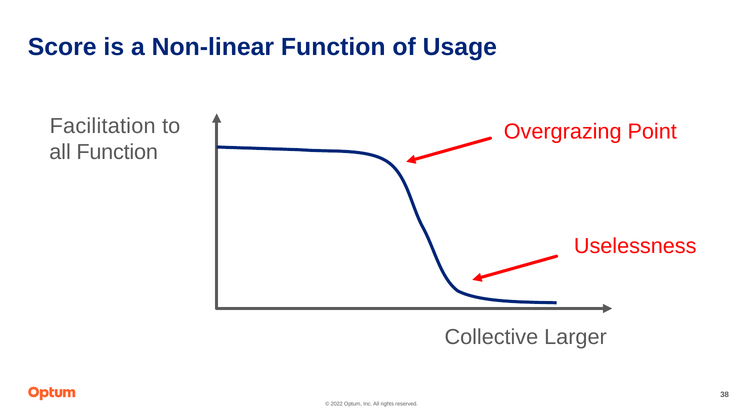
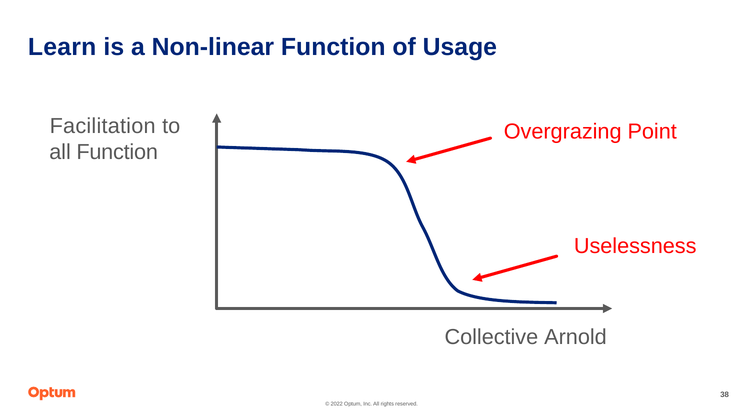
Score: Score -> Learn
Larger: Larger -> Arnold
